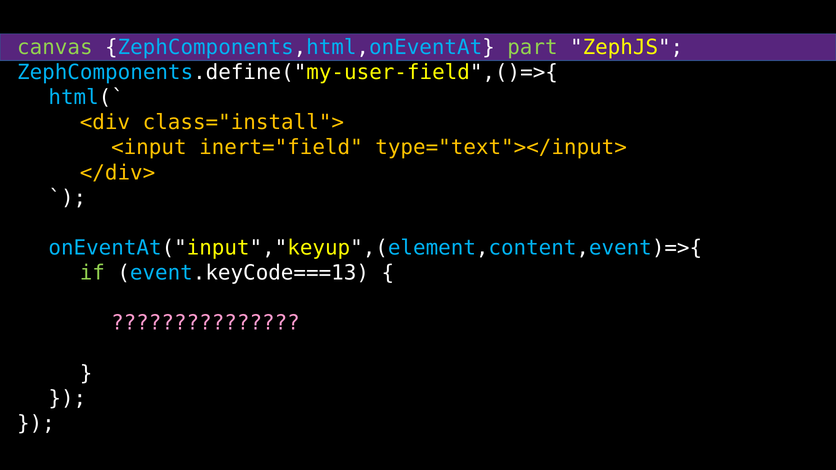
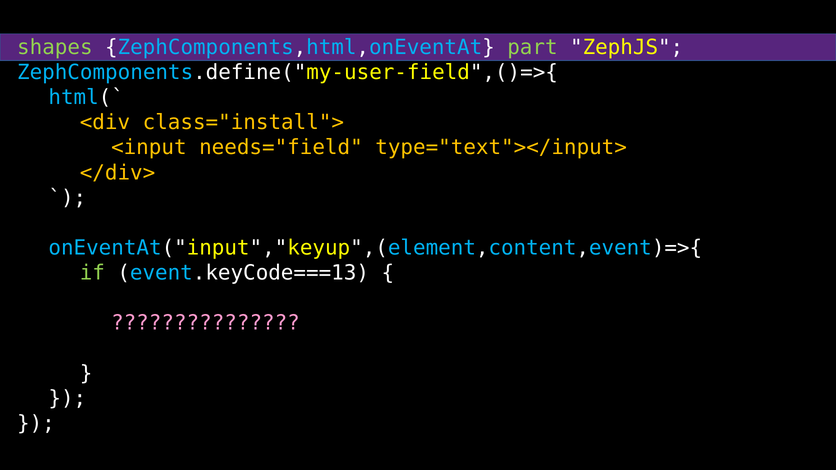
canvas: canvas -> shapes
inert="field: inert="field -> needs="field
